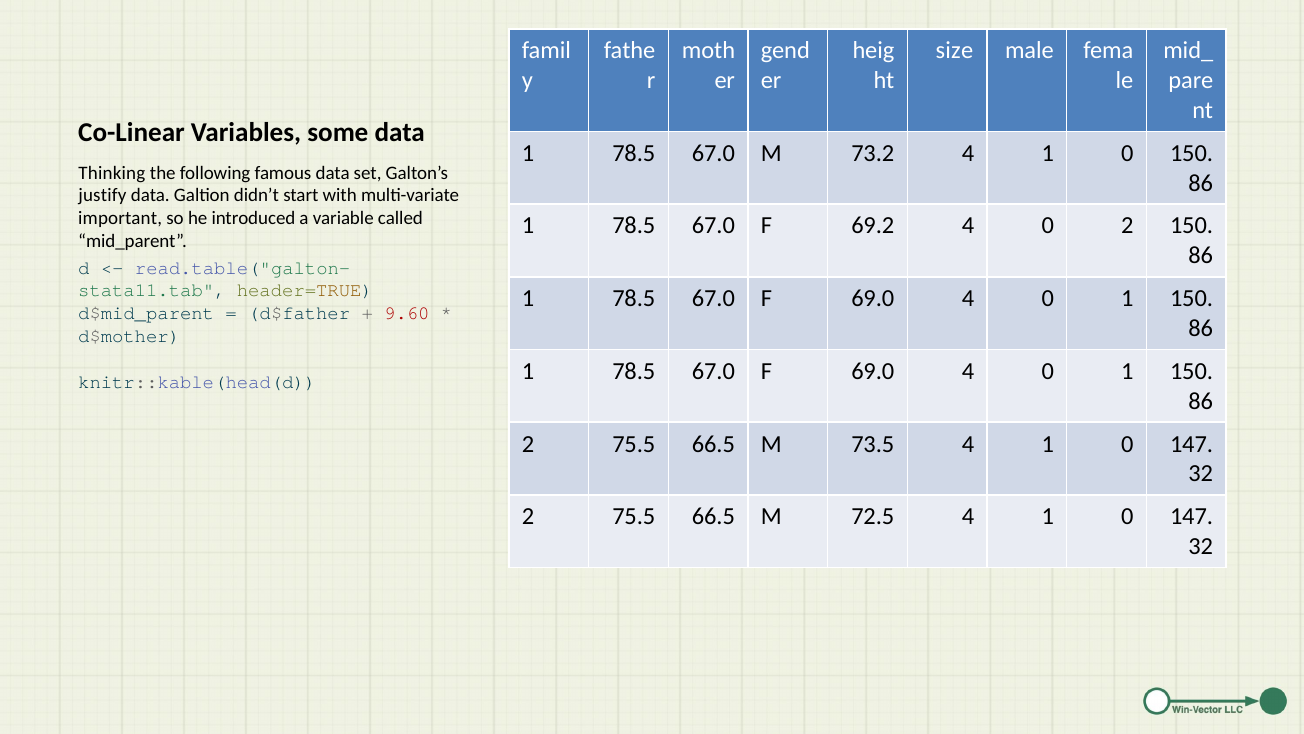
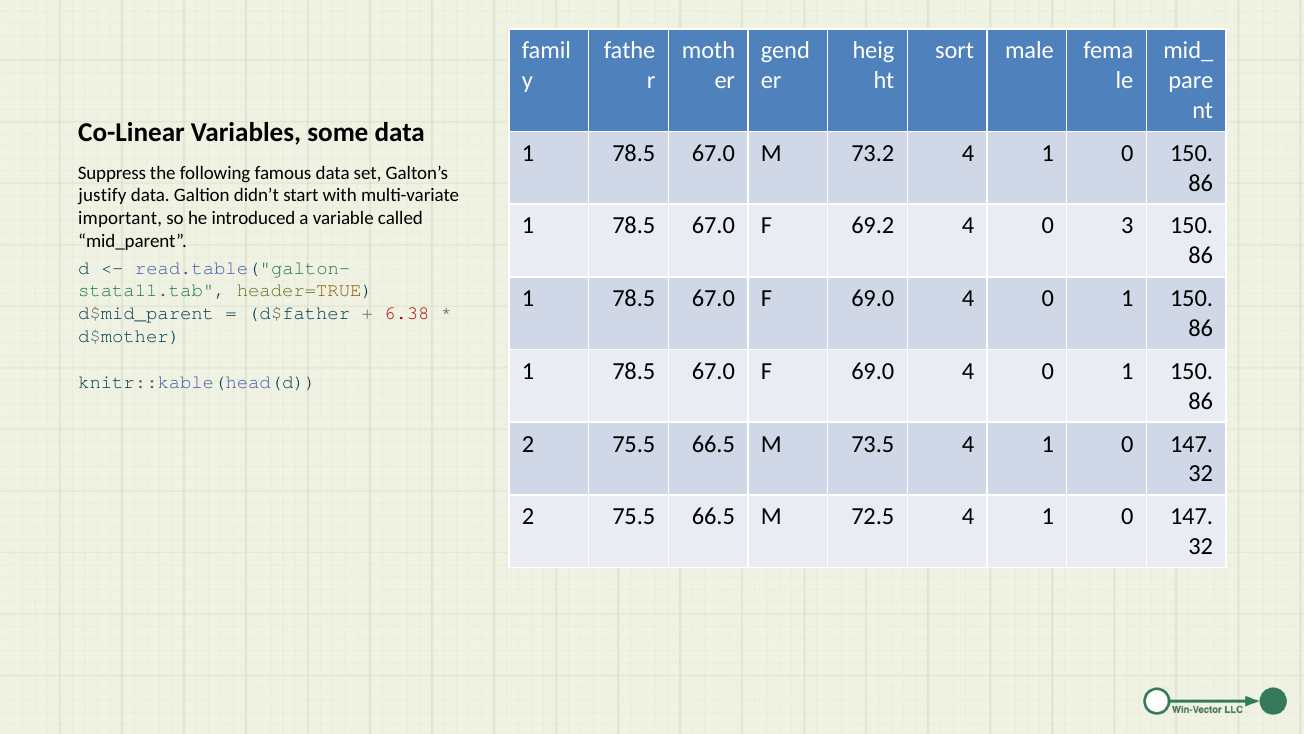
size: size -> sort
Thinking: Thinking -> Suppress
0 2: 2 -> 3
9.60: 9.60 -> 6.38
